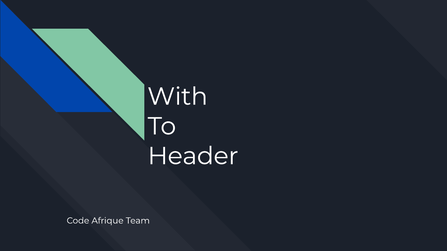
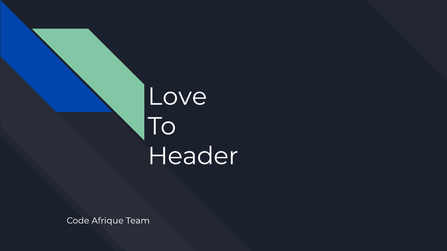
With: With -> Love
